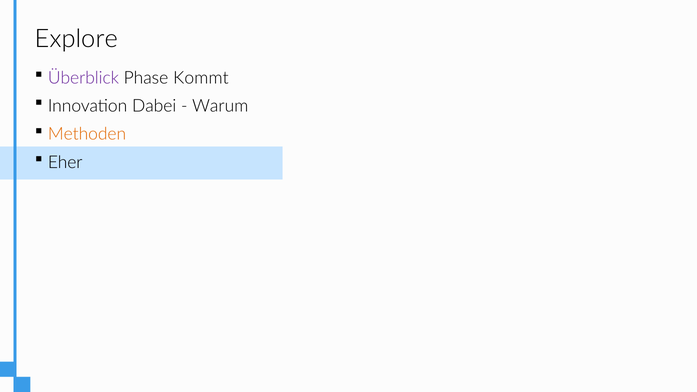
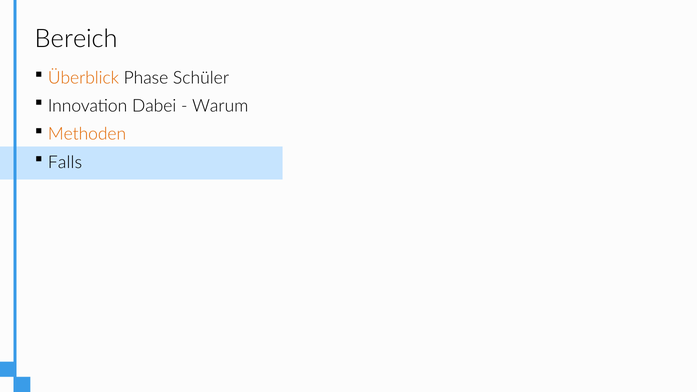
Explore: Explore -> Bereich
Überblick colour: purple -> orange
Kommt: Kommt -> Schüler
Eher: Eher -> Falls
